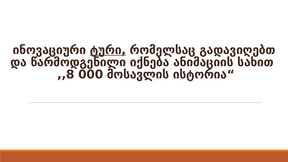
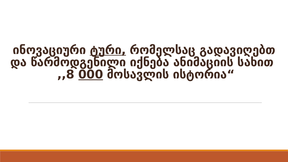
000 underline: none -> present
